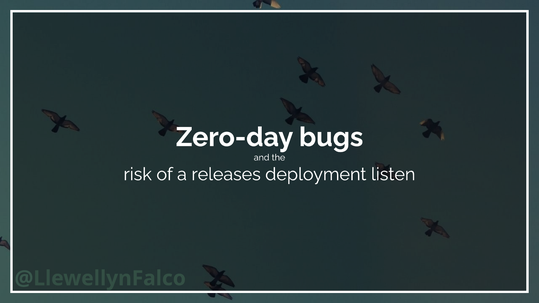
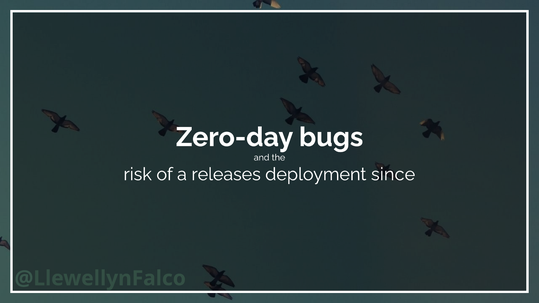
listen: listen -> since
